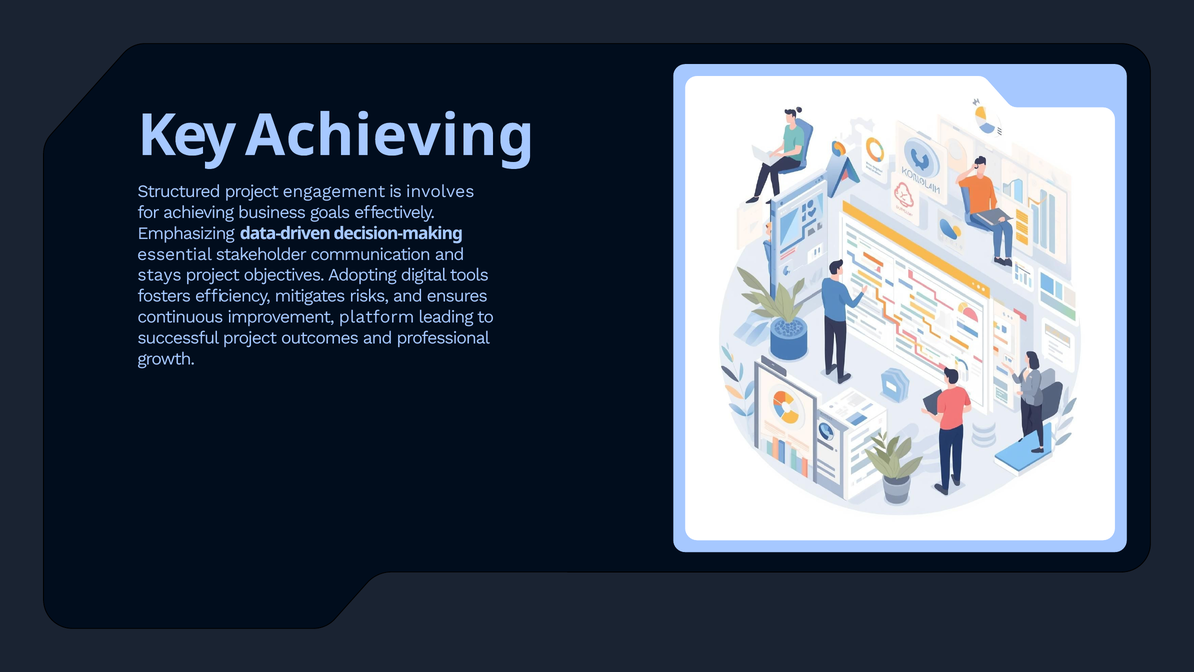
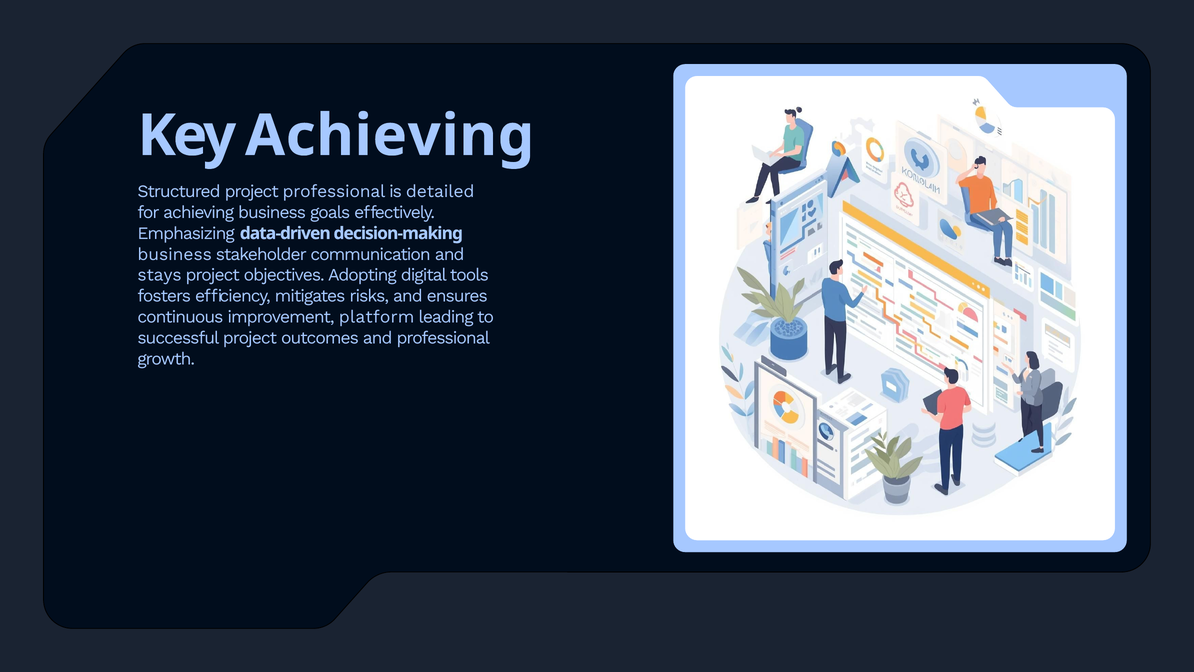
project engagement: engagement -> professional
involves: involves -> detailed
essential at (175, 254): essential -> business
